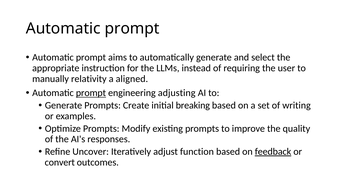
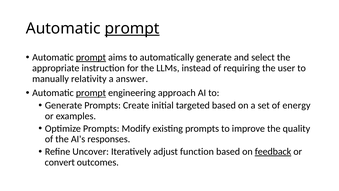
prompt at (132, 28) underline: none -> present
prompt at (91, 57) underline: none -> present
aligned: aligned -> answer
adjusting: adjusting -> approach
breaking: breaking -> targeted
writing: writing -> energy
